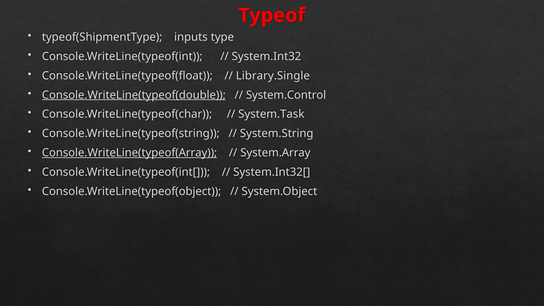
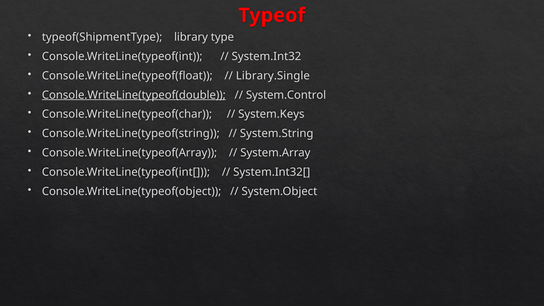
inputs: inputs -> library
System.Task: System.Task -> System.Keys
Console.WriteLine(typeof(Array underline: present -> none
